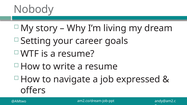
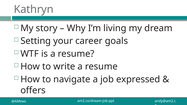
Nobody: Nobody -> Kathryn
